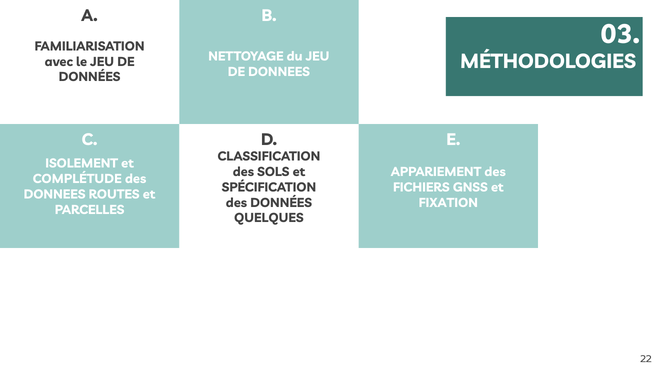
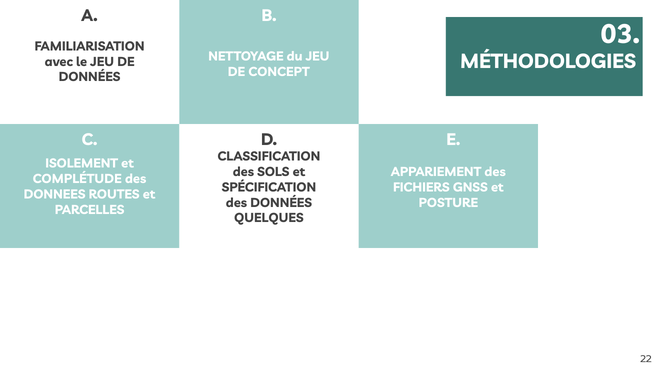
DE DONNEES: DONNEES -> CONCEPT
FIXATION: FIXATION -> POSTURE
